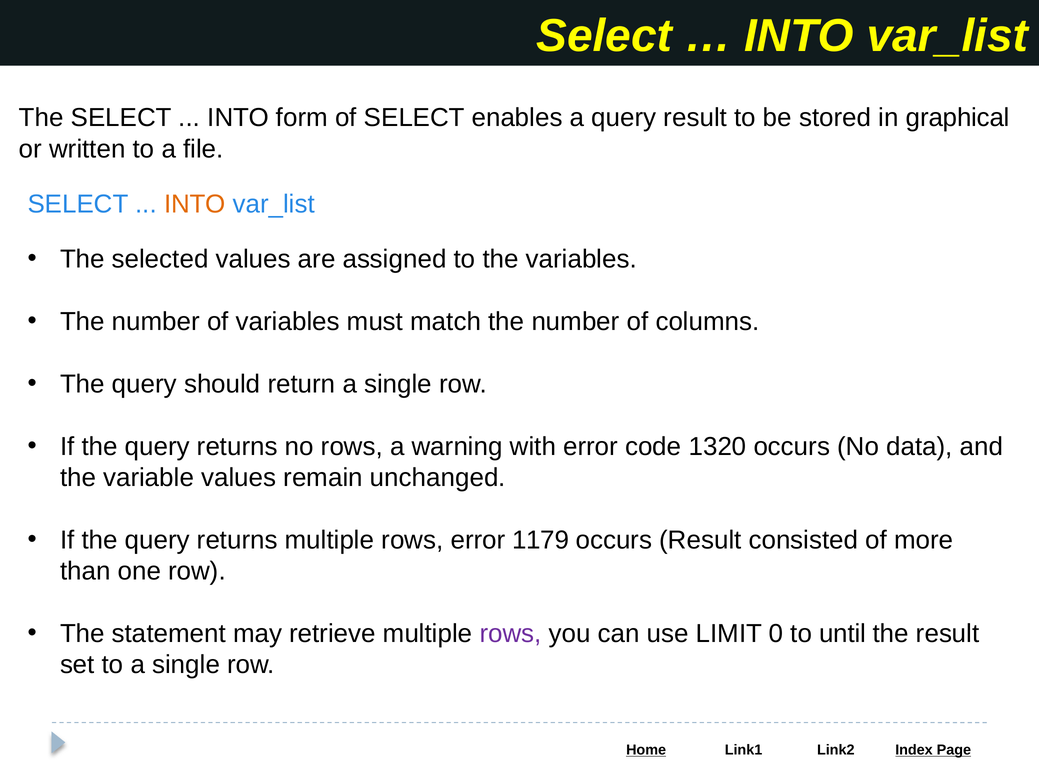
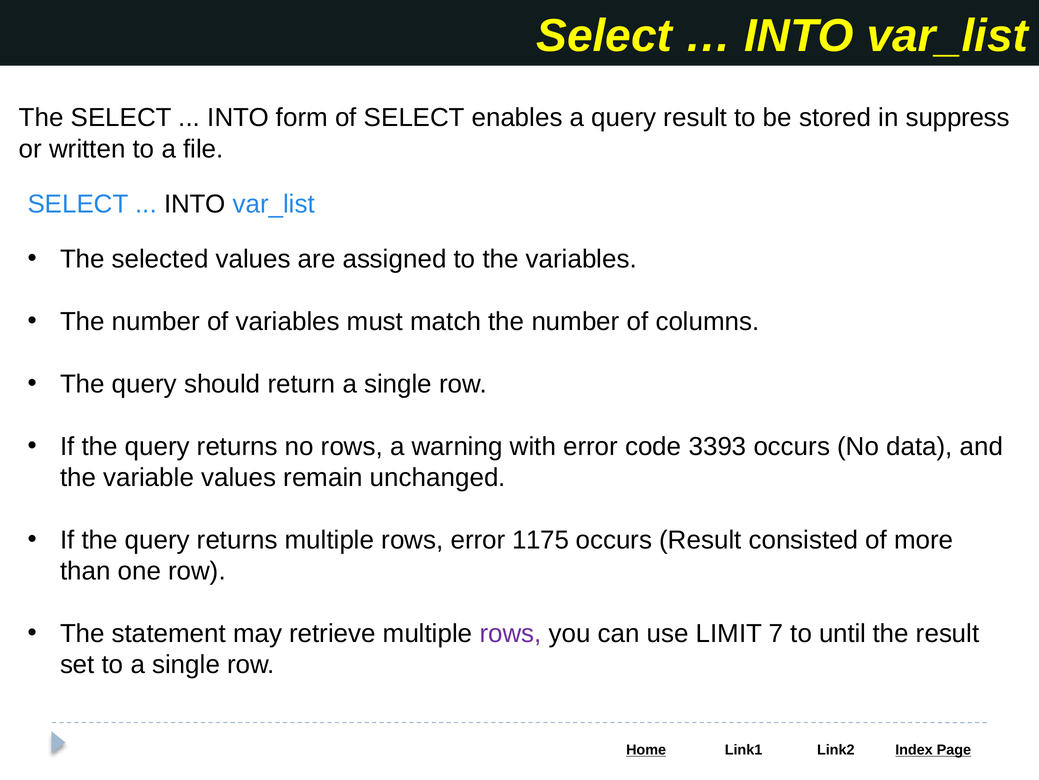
graphical: graphical -> suppress
INTO at (195, 204) colour: orange -> black
1320: 1320 -> 3393
1179: 1179 -> 1175
0: 0 -> 7
